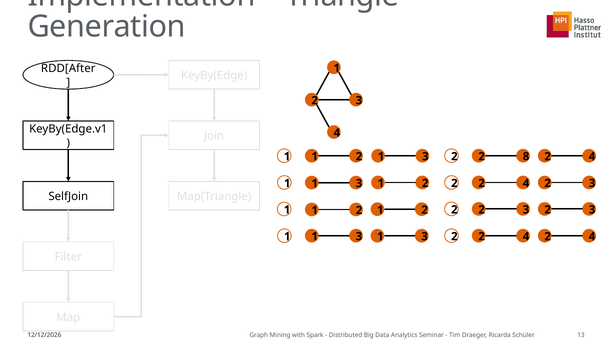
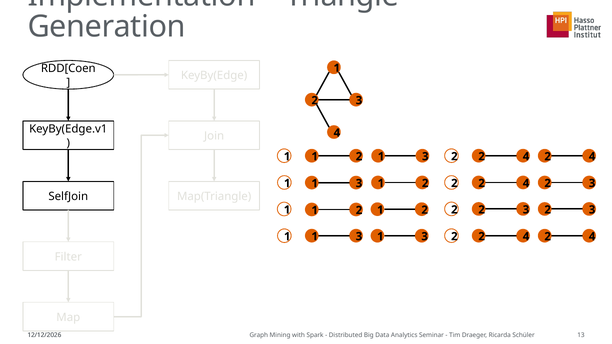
RDD[After: RDD[After -> RDD[Coen
8 at (526, 157): 8 -> 4
